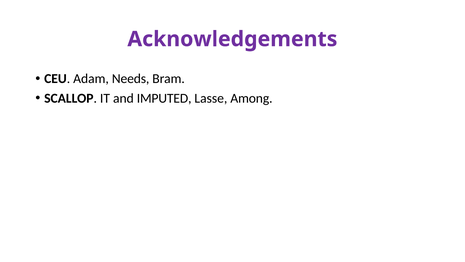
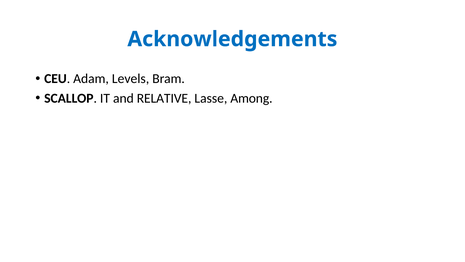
Acknowledgements colour: purple -> blue
Needs: Needs -> Levels
IMPUTED: IMPUTED -> RELATIVE
